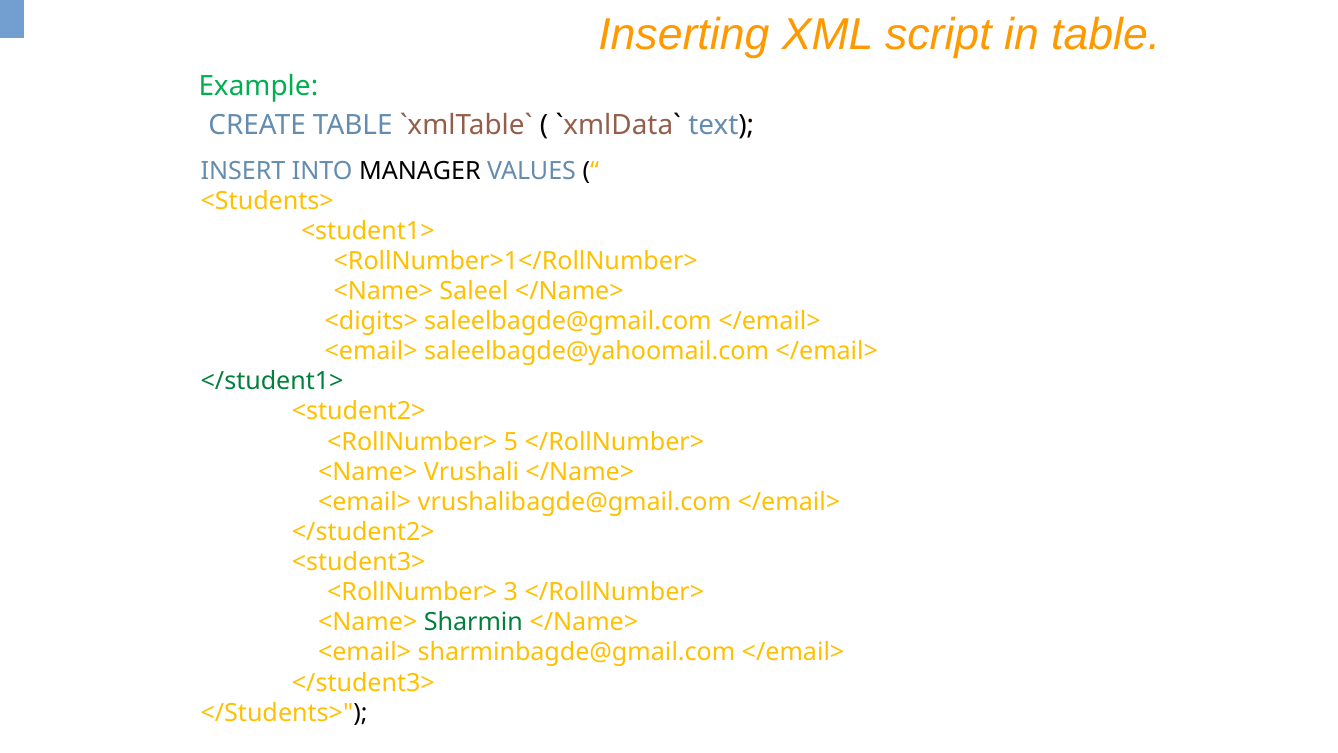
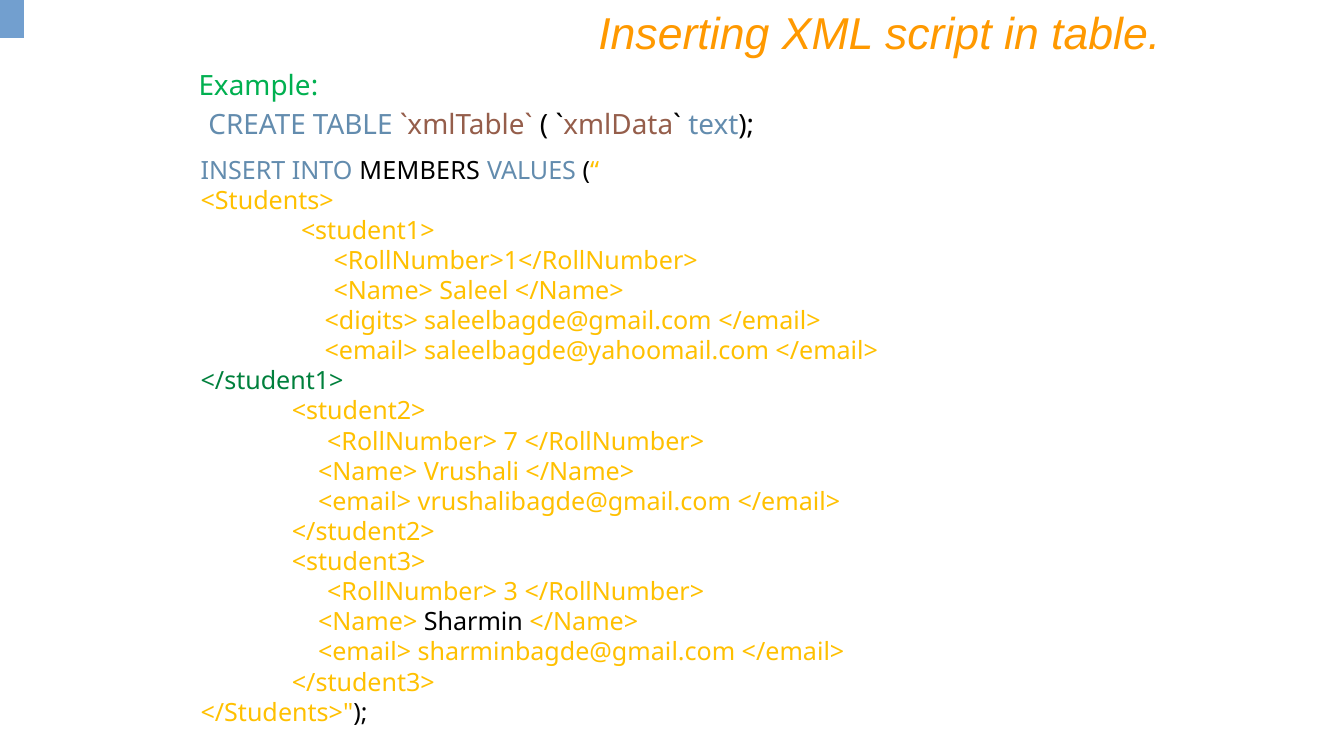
MANAGER: MANAGER -> MEMBERS
5: 5 -> 7
Sharmin colour: green -> black
